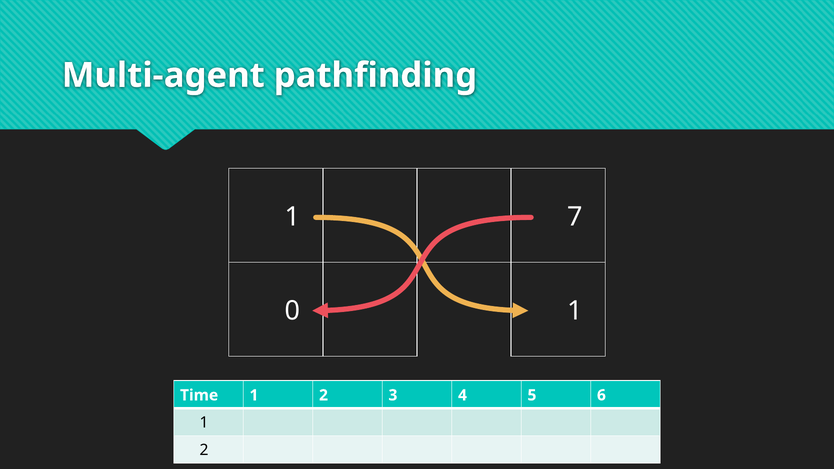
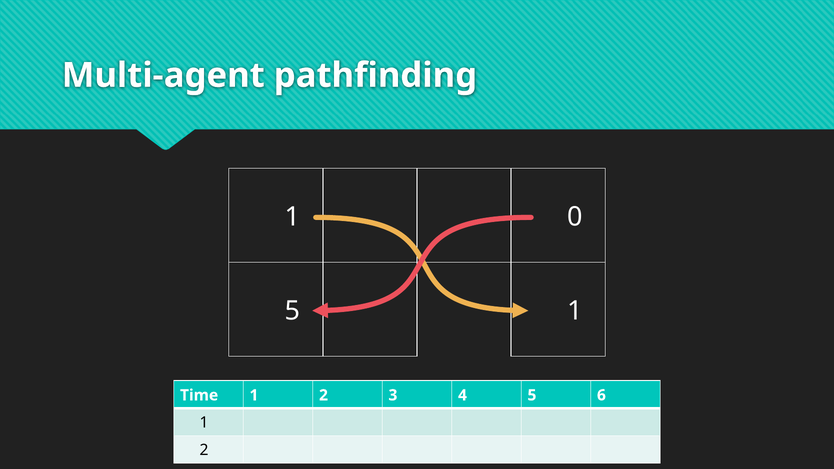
7: 7 -> 0
0 at (293, 311): 0 -> 5
